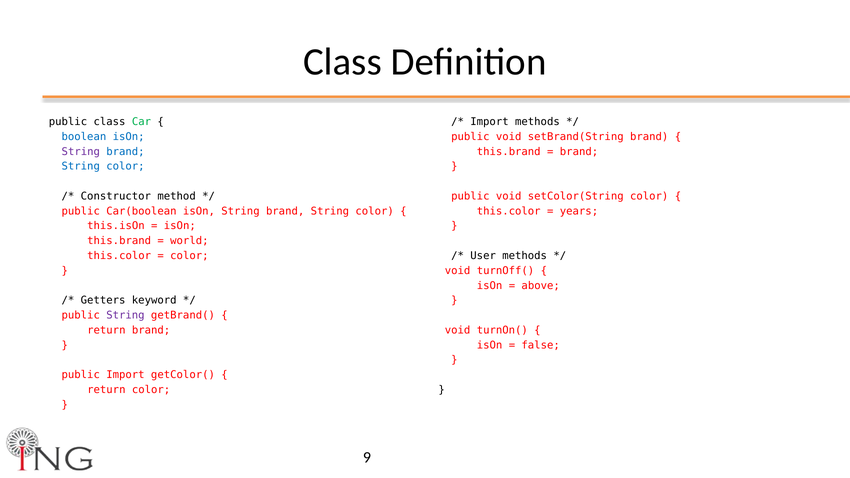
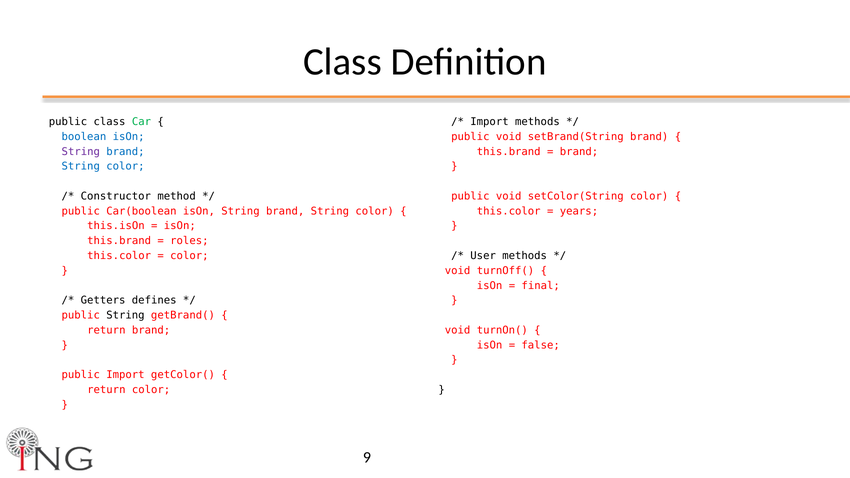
world: world -> roles
above: above -> final
keyword: keyword -> defines
String at (125, 315) colour: purple -> black
